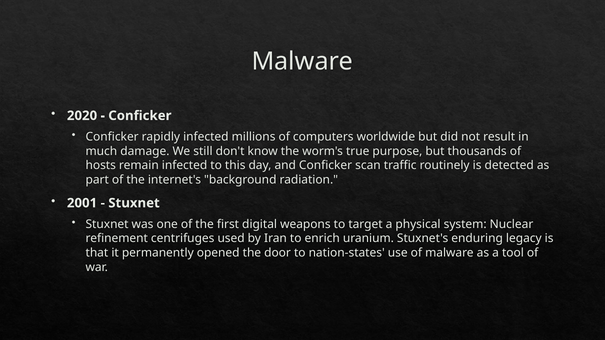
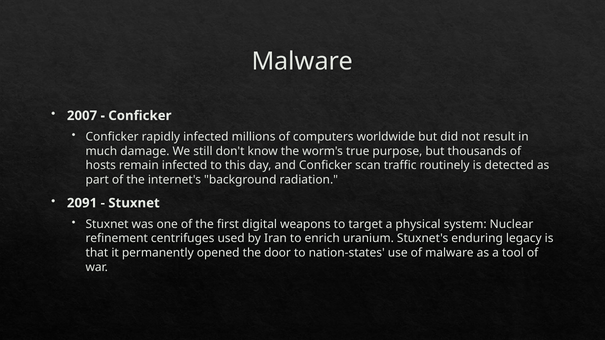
2020: 2020 -> 2007
2001: 2001 -> 2091
